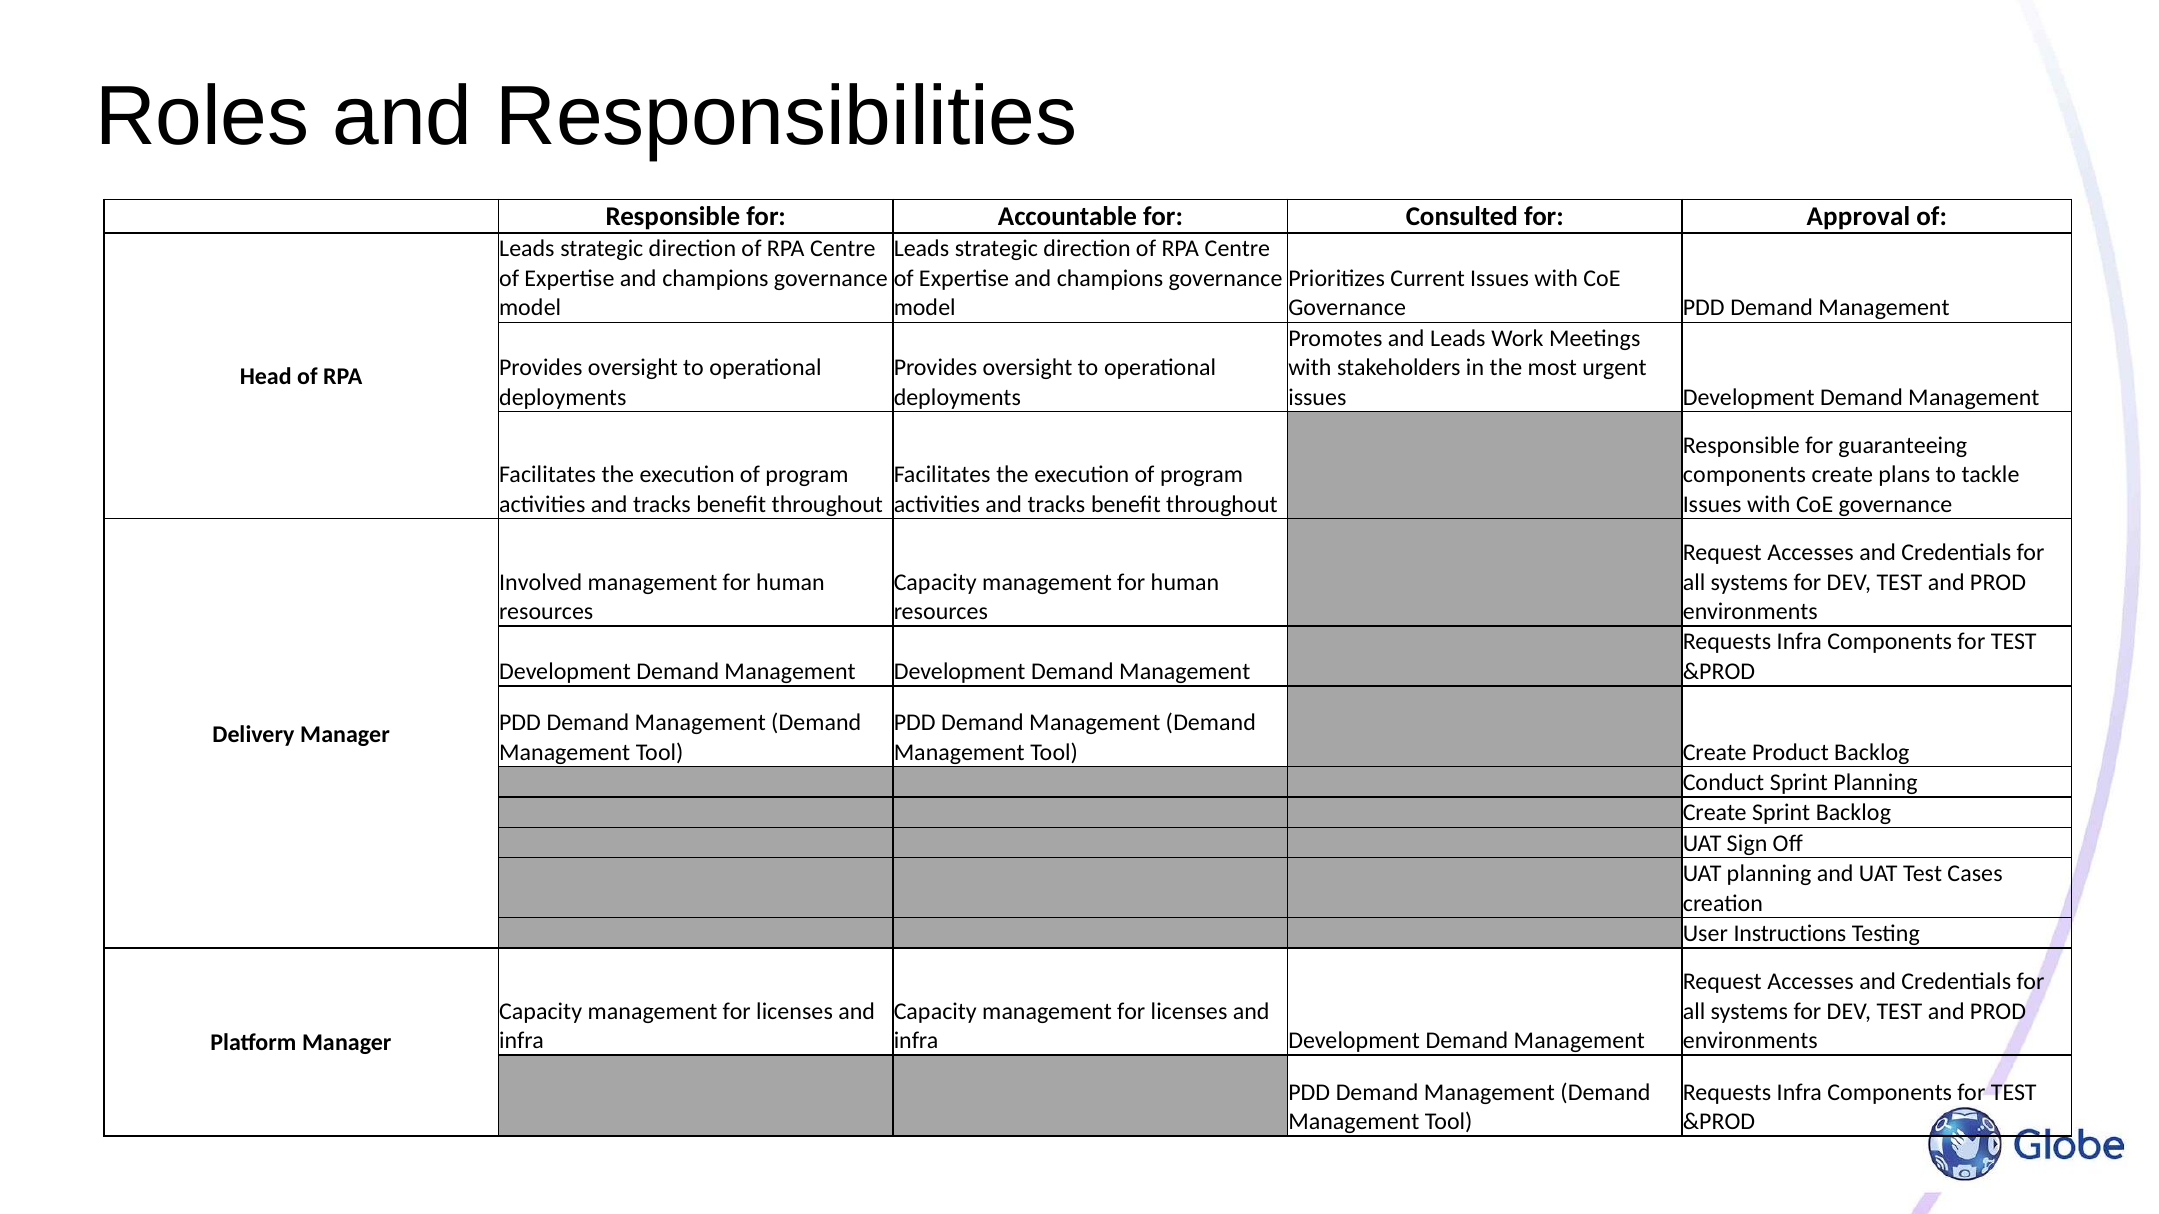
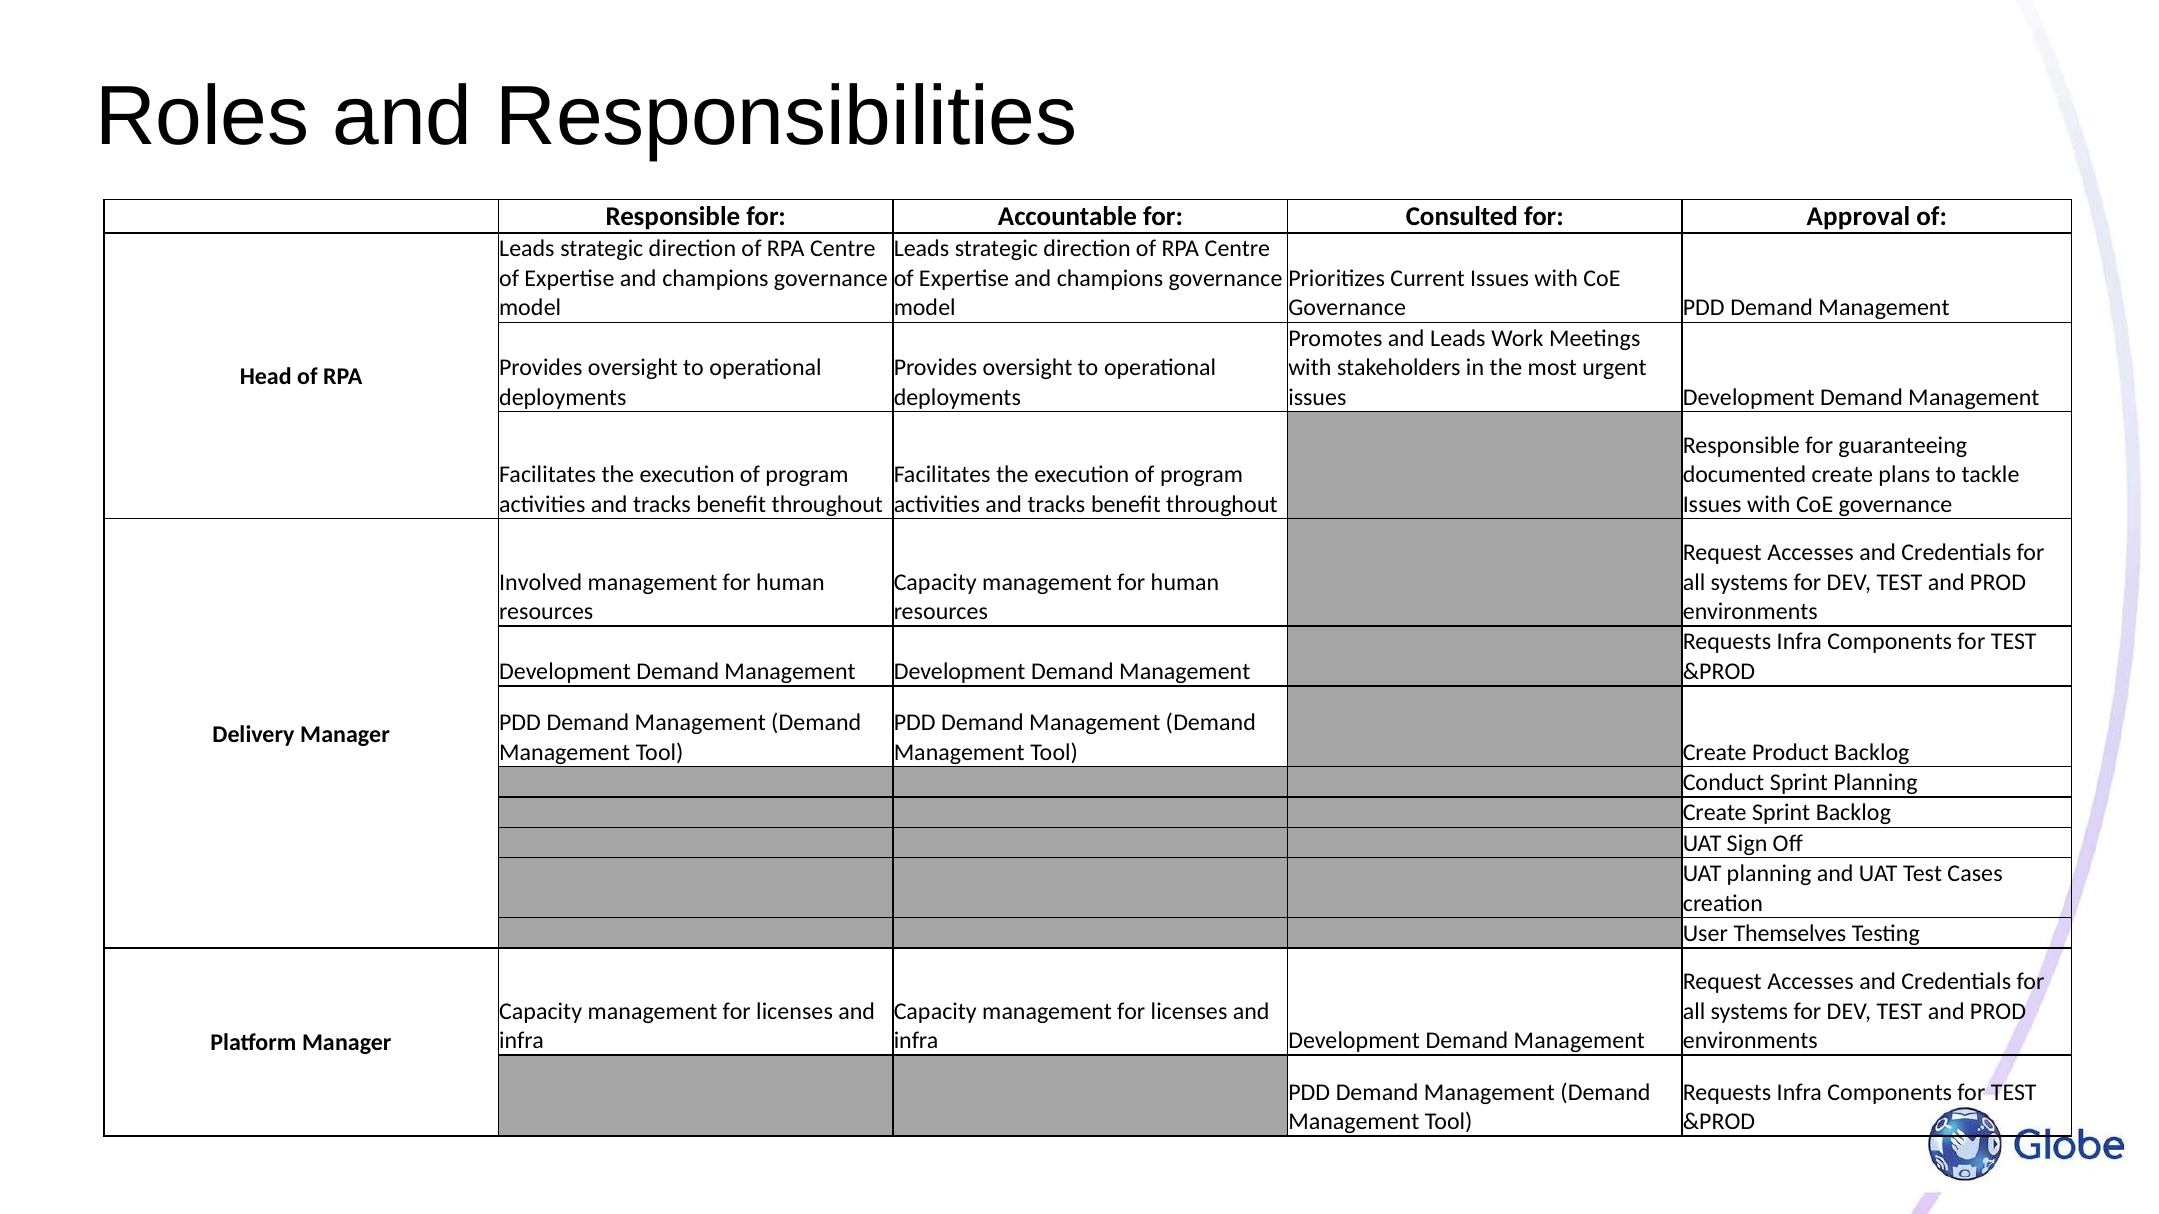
components at (1744, 475): components -> documented
Instructions: Instructions -> Themselves
